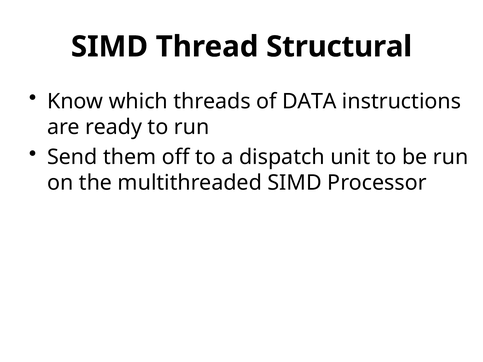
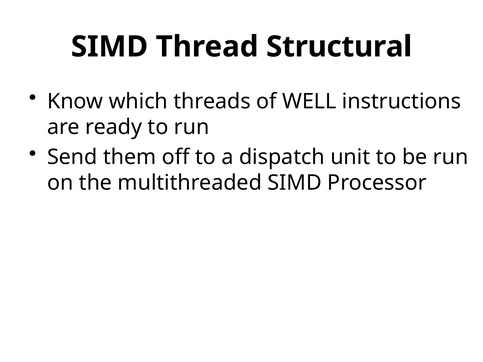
DATA: DATA -> WELL
